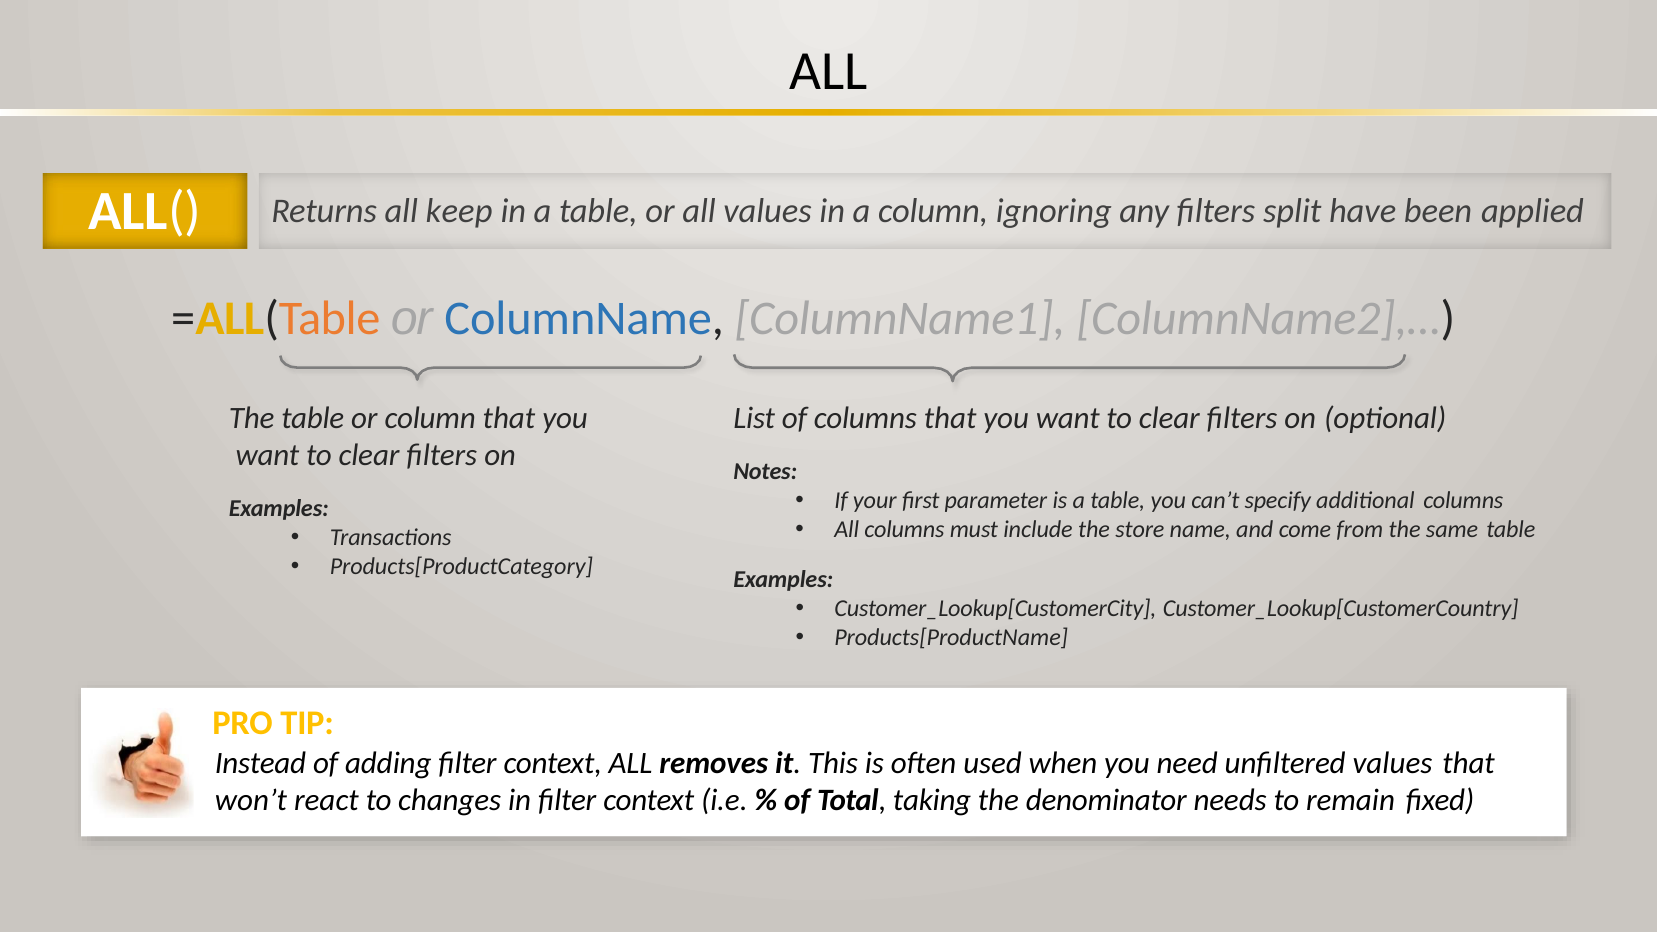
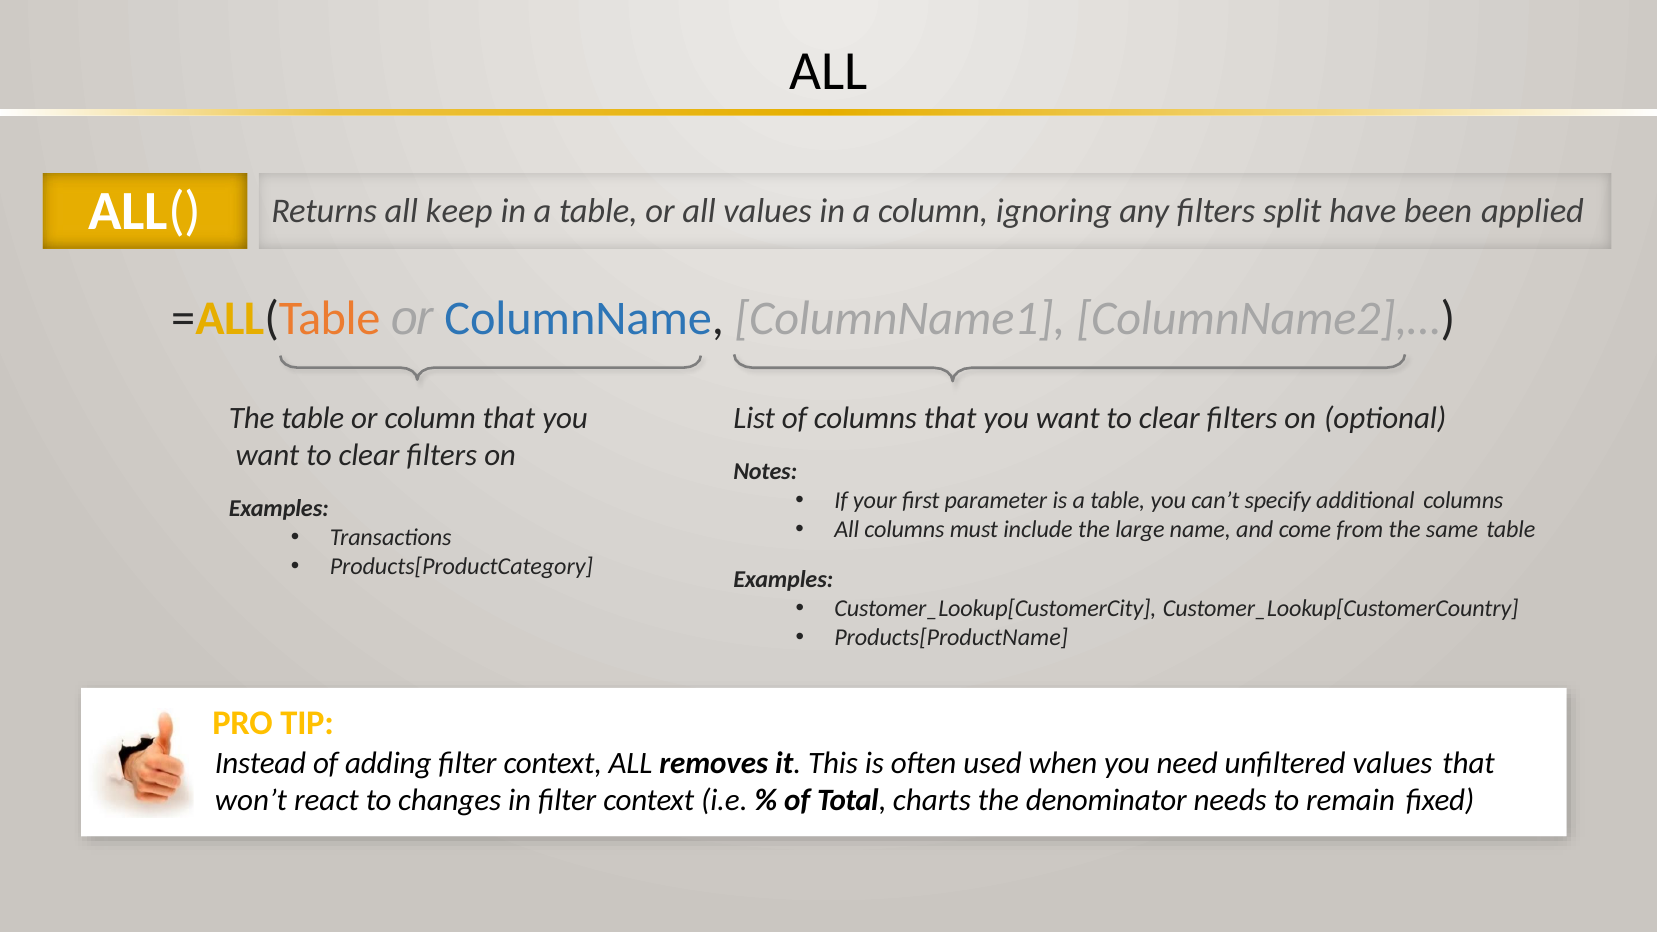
store: store -> large
taking: taking -> charts
